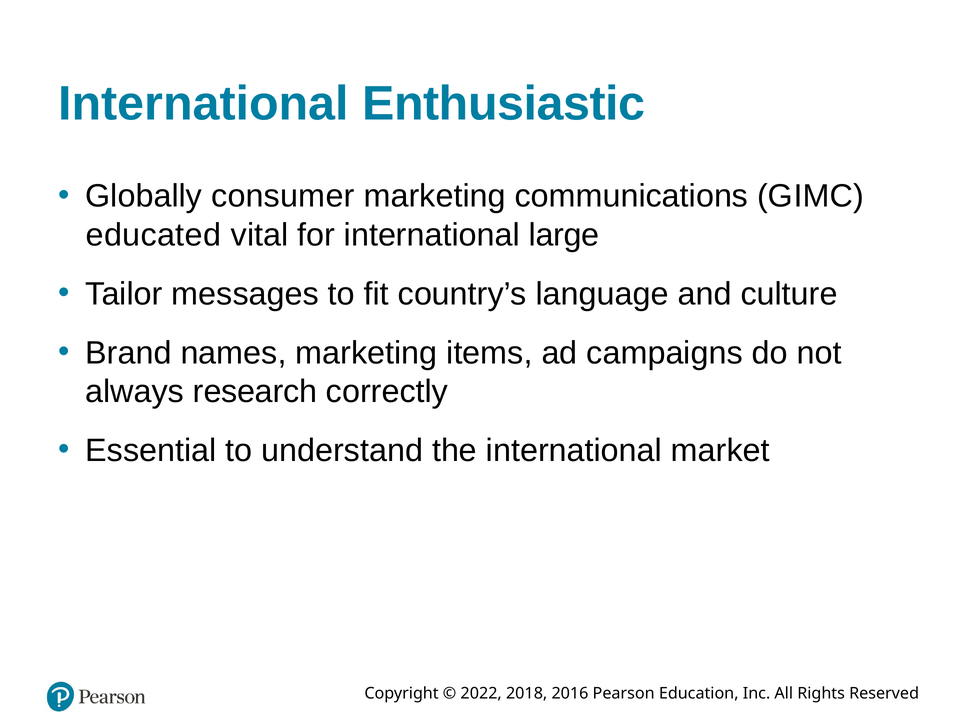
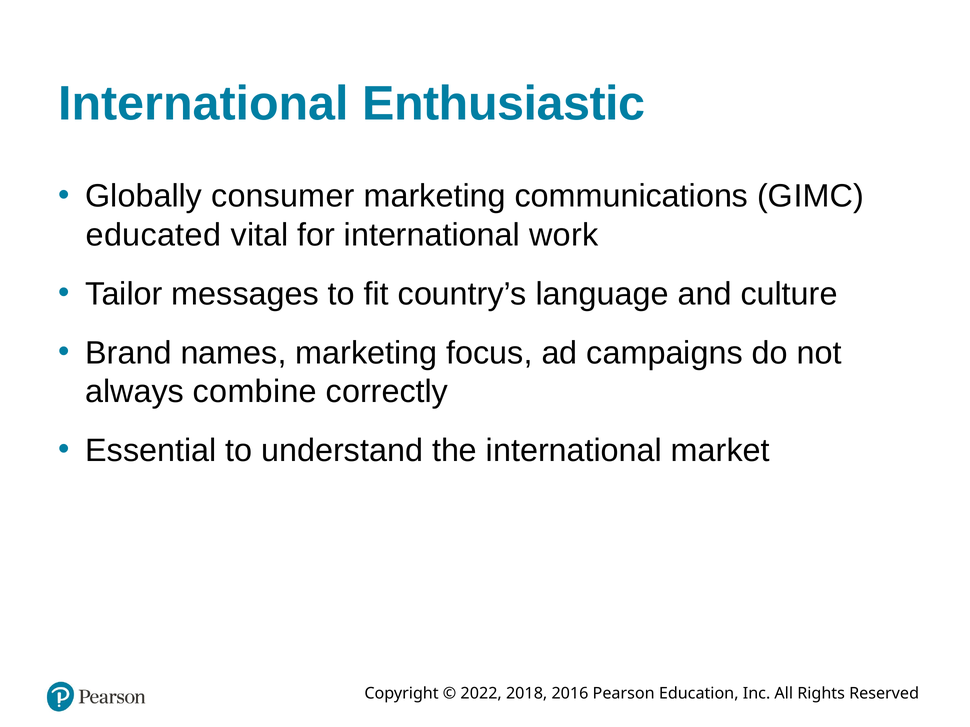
large: large -> work
items: items -> focus
research: research -> combine
